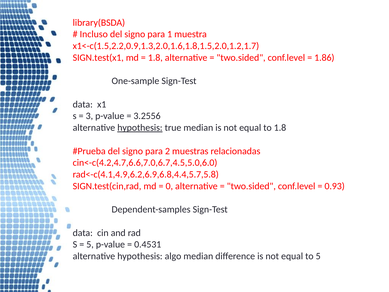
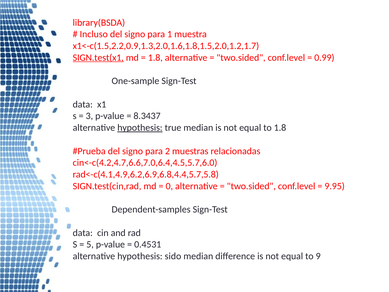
SIGN.test(x1 underline: none -> present
1.86: 1.86 -> 0.99
3.2556: 3.2556 -> 8.3437
cin<-c(4.2,4.7,6.6,7.0,6.7,4.5,5.0,6.0: cin<-c(4.2,4.7,6.6,7.0,6.7,4.5,5.0,6.0 -> cin<-c(4.2,4.7,6.6,7.0,6.4,4.5,5.7,6.0
0.93: 0.93 -> 9.95
algo: algo -> sido
to 5: 5 -> 9
